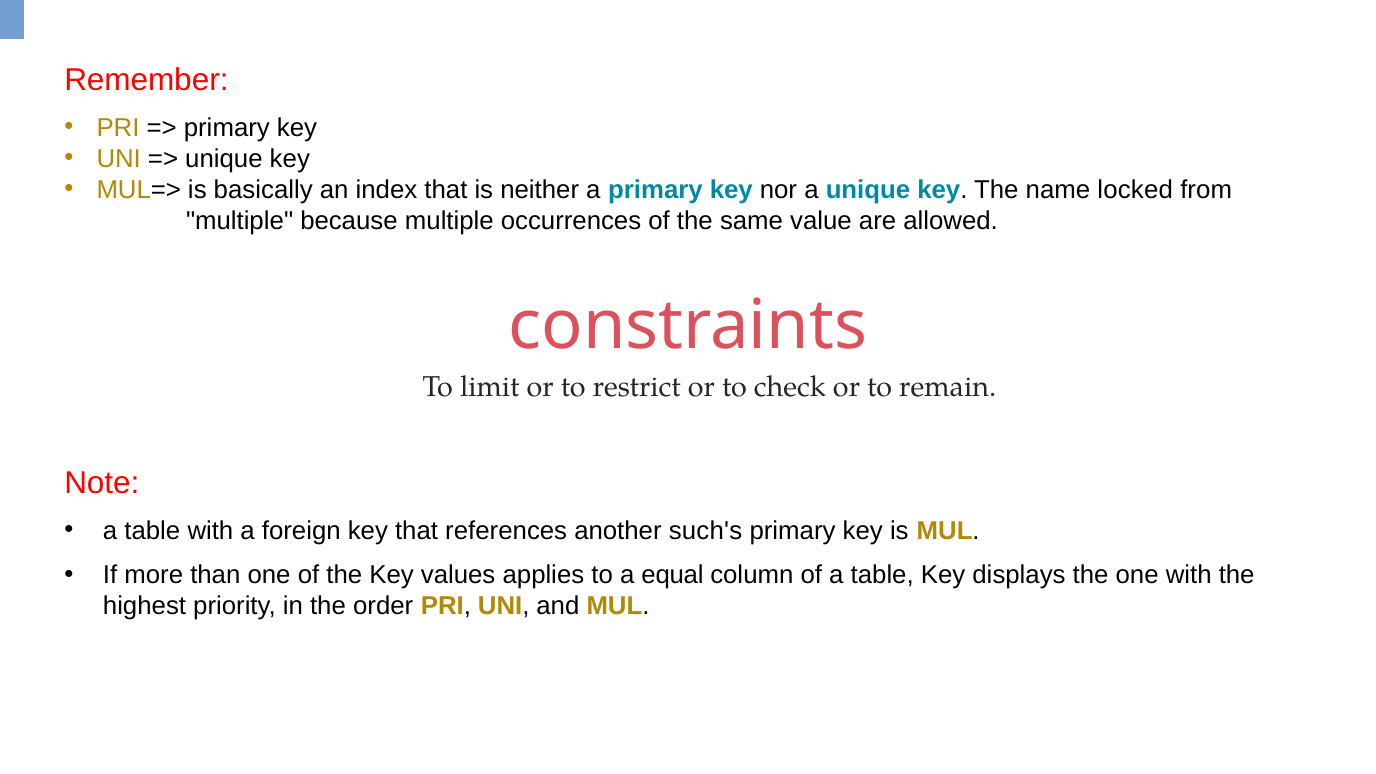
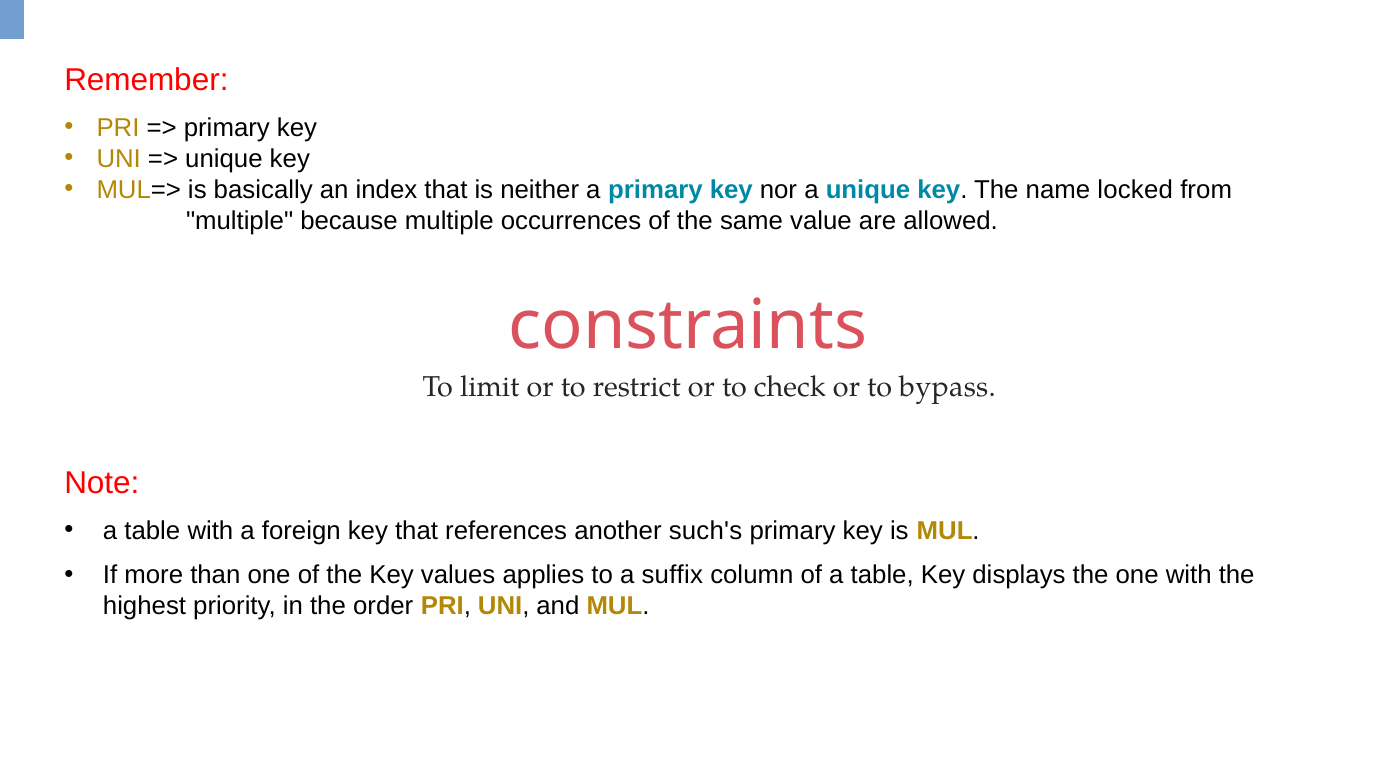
remain: remain -> bypass
equal: equal -> suffix
